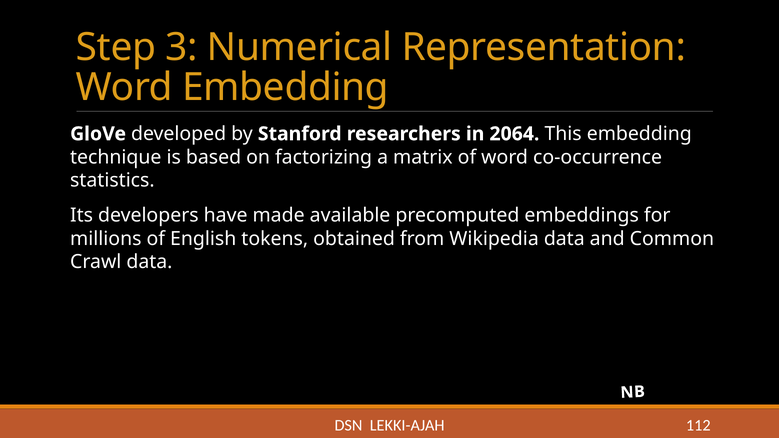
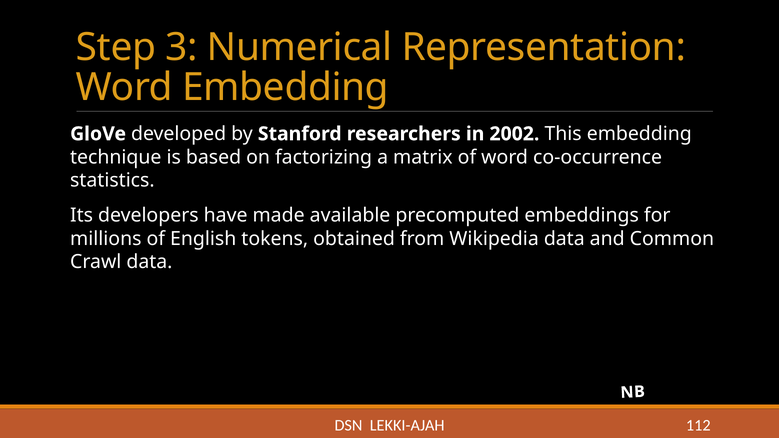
2064: 2064 -> 2002
